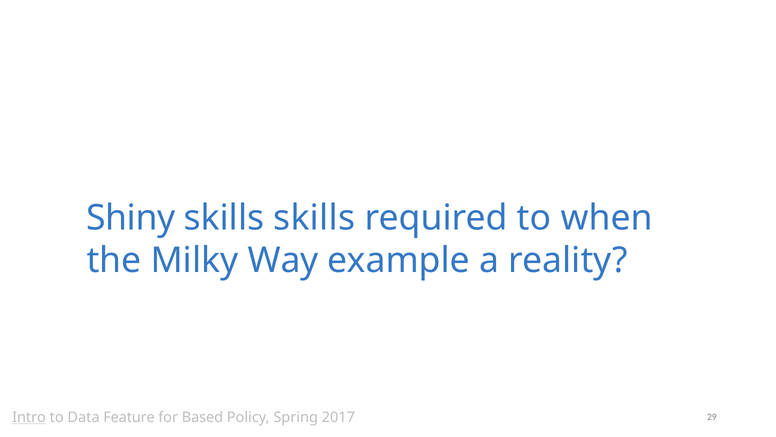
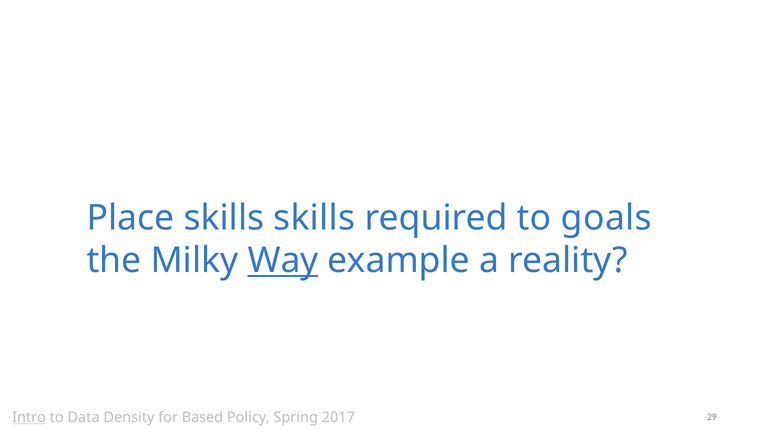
Shiny: Shiny -> Place
when: when -> goals
Way underline: none -> present
Feature: Feature -> Density
